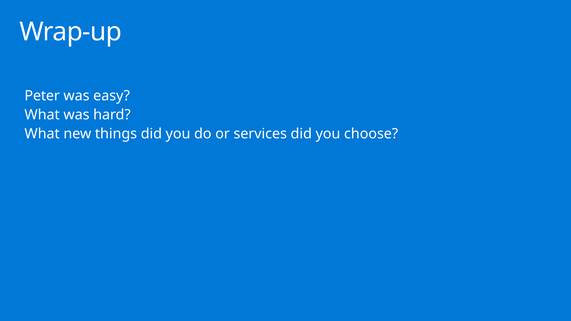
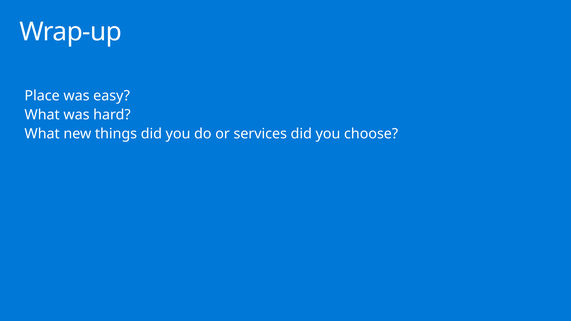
Peter: Peter -> Place
